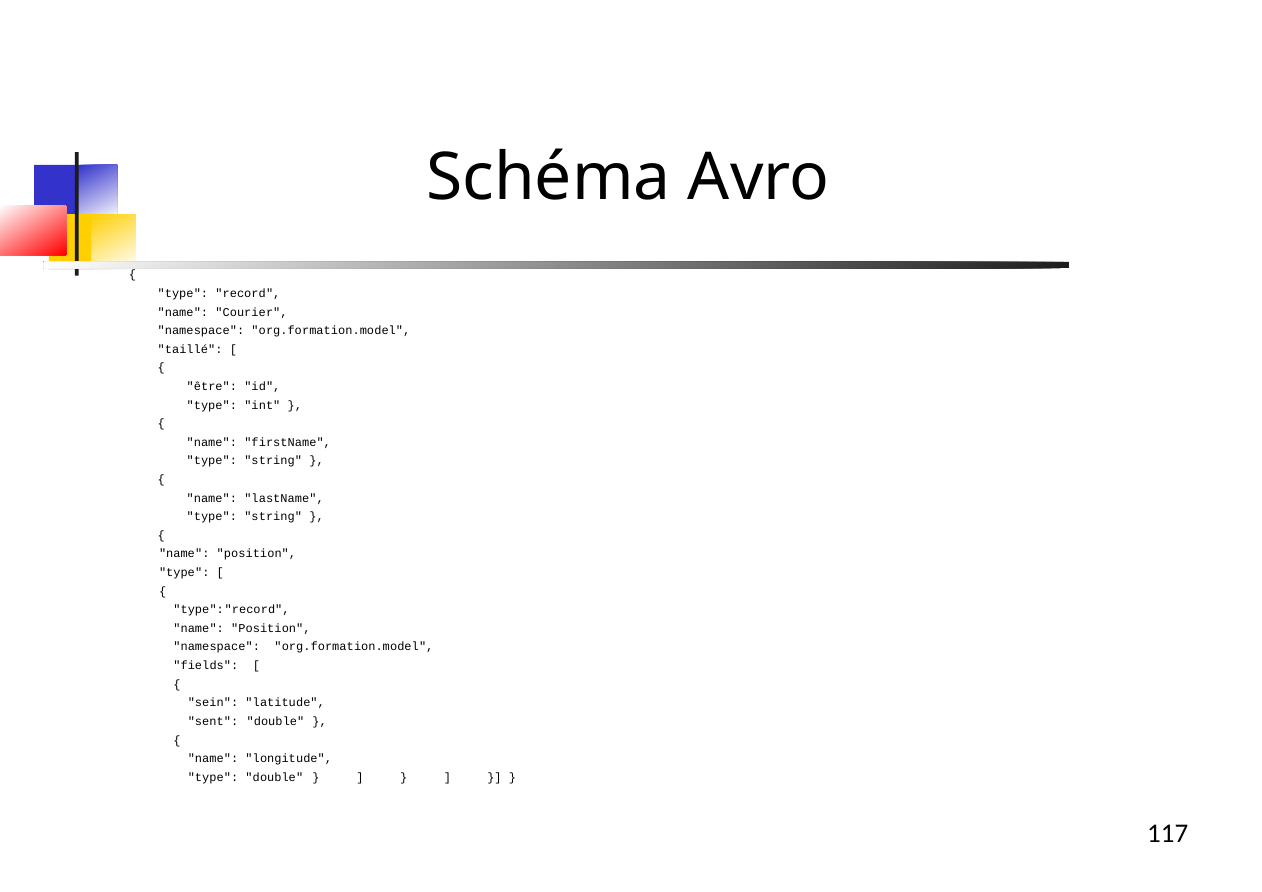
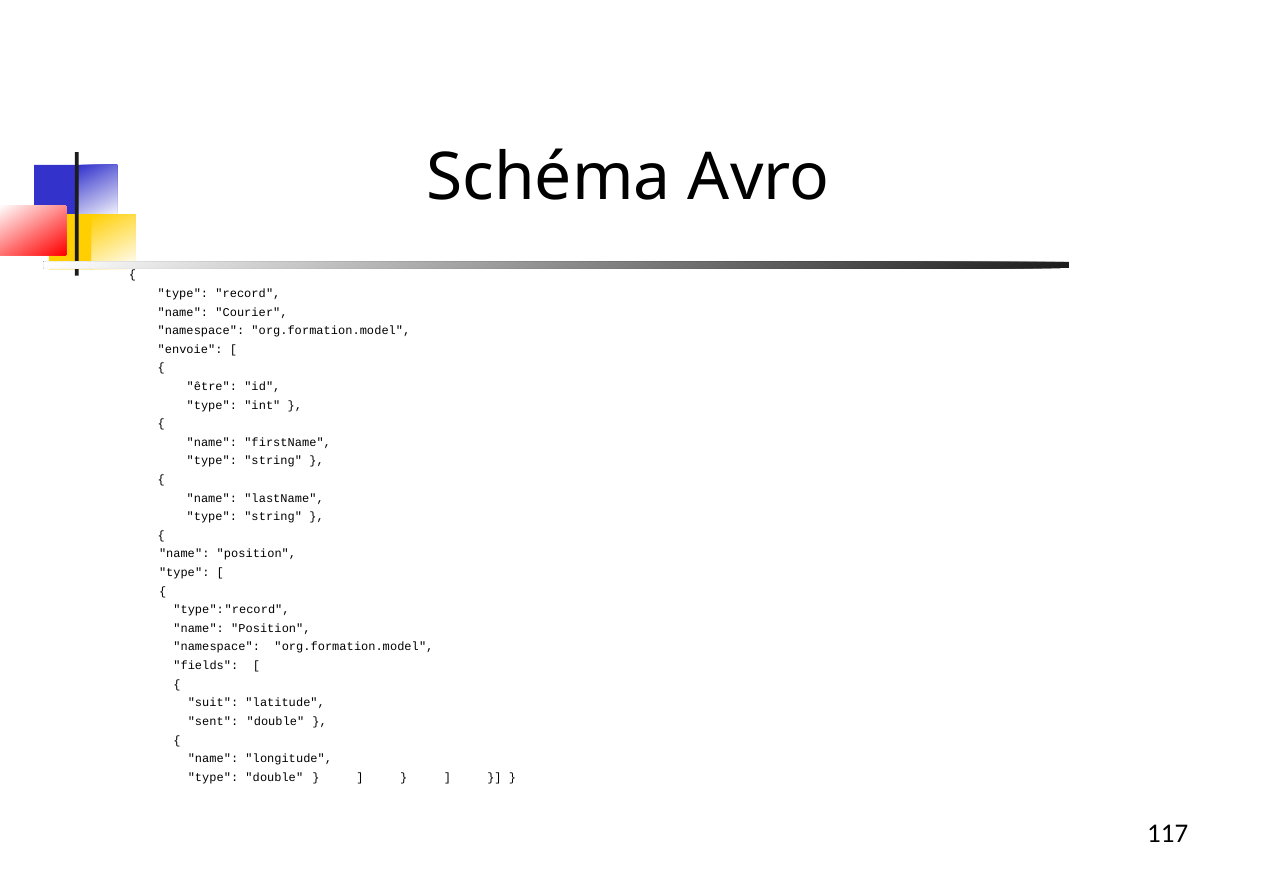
taillé: taillé -> envoie
sein: sein -> suit
